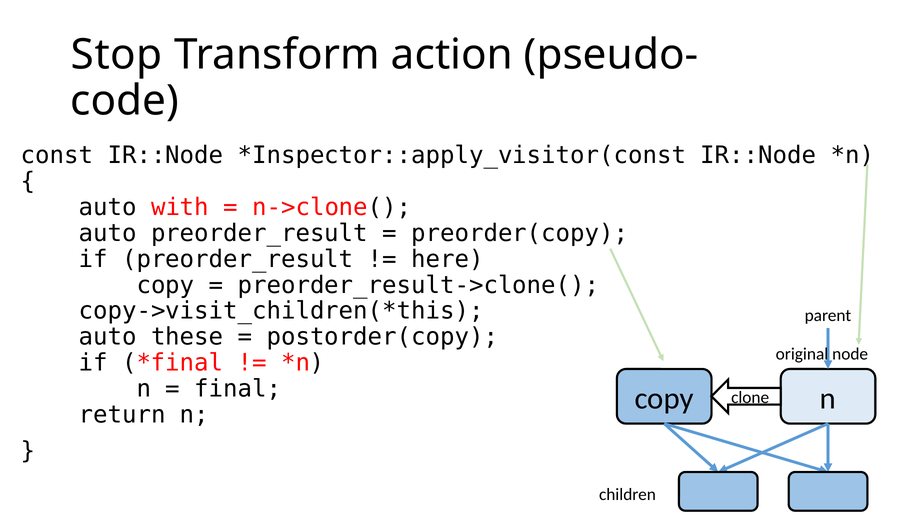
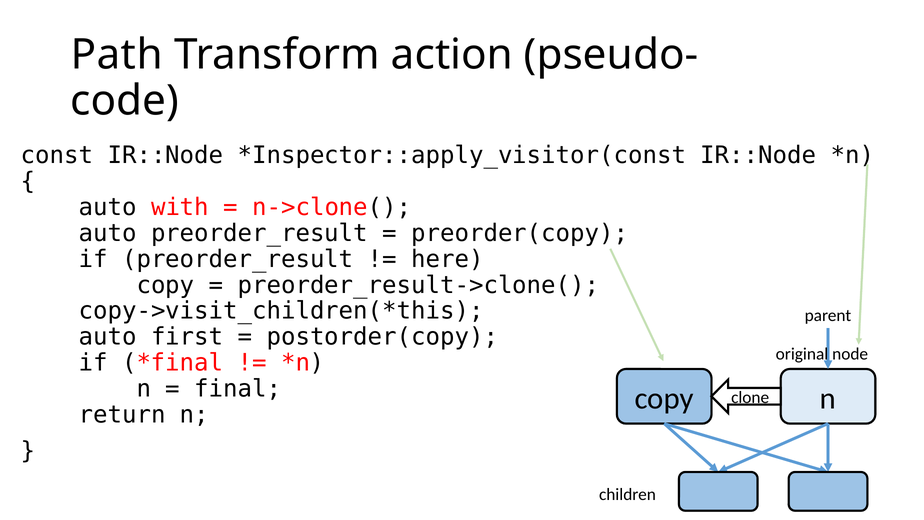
Stop: Stop -> Path
these: these -> first
